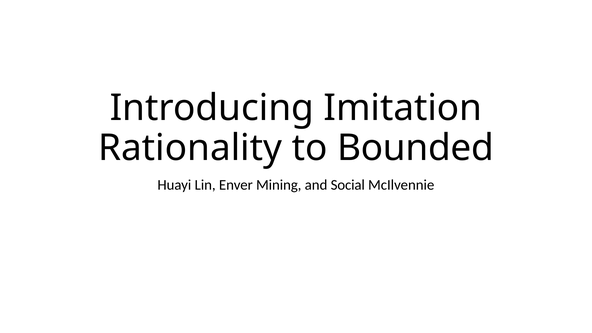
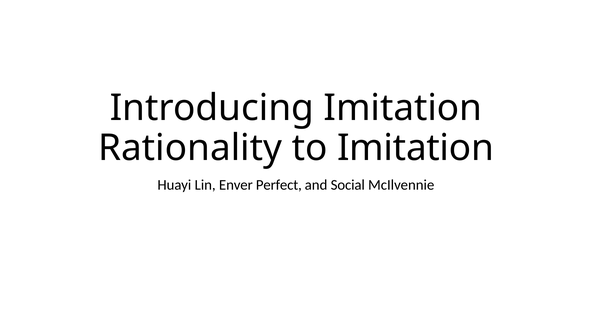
to Bounded: Bounded -> Imitation
Mining: Mining -> Perfect
